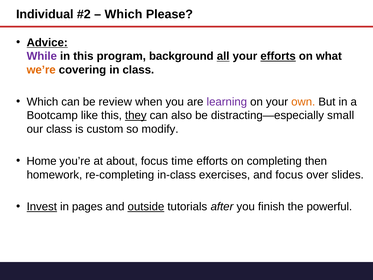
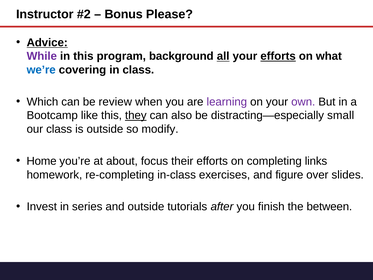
Individual: Individual -> Instructor
Which at (123, 14): Which -> Bonus
we’re colour: orange -> blue
own colour: orange -> purple
is custom: custom -> outside
time: time -> their
then: then -> links
and focus: focus -> figure
Invest underline: present -> none
pages: pages -> series
outside at (146, 207) underline: present -> none
powerful: powerful -> between
